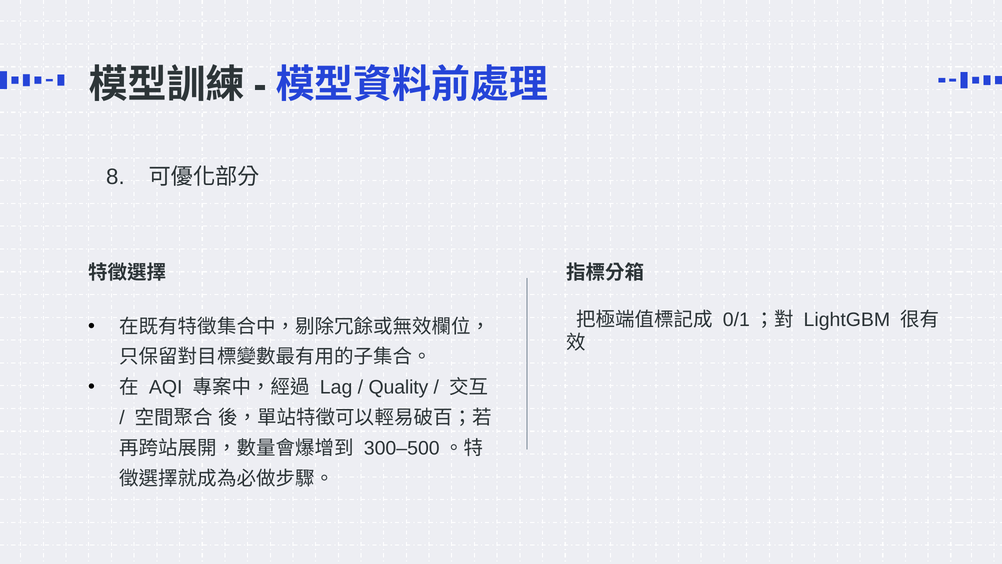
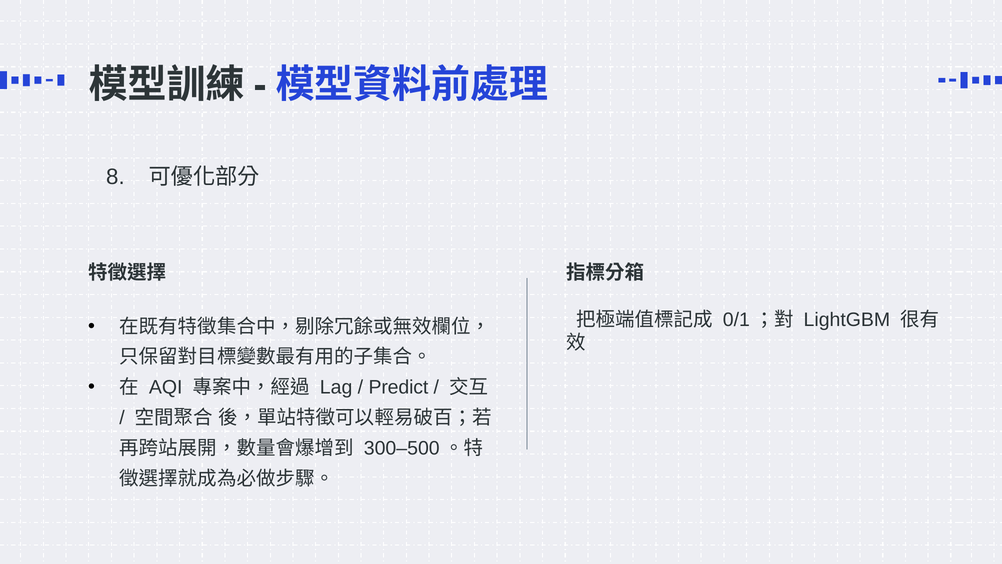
Quality: Quality -> Predict
